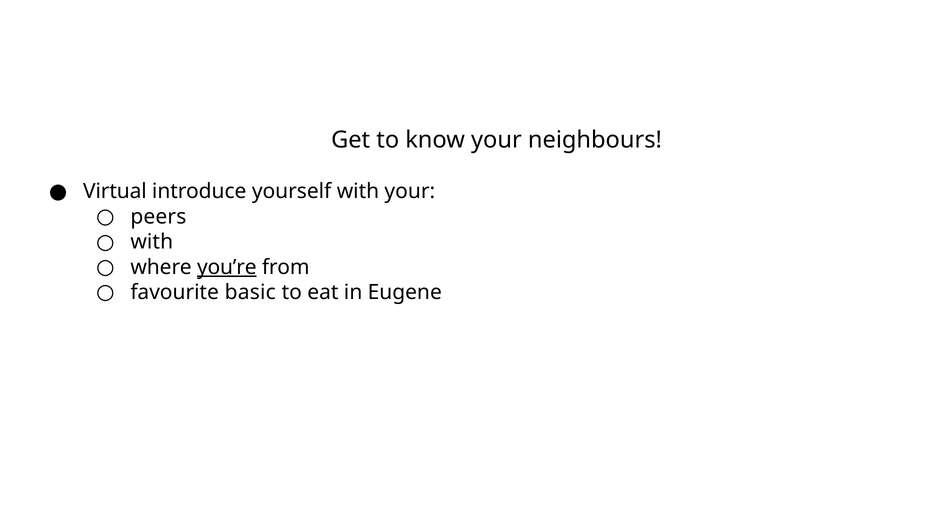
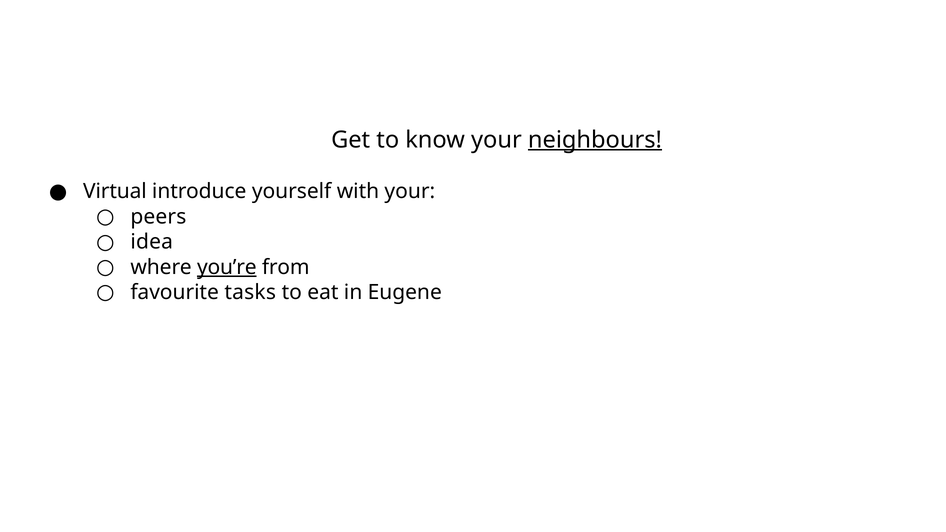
neighbours underline: none -> present
with at (152, 242): with -> idea
basic: basic -> tasks
